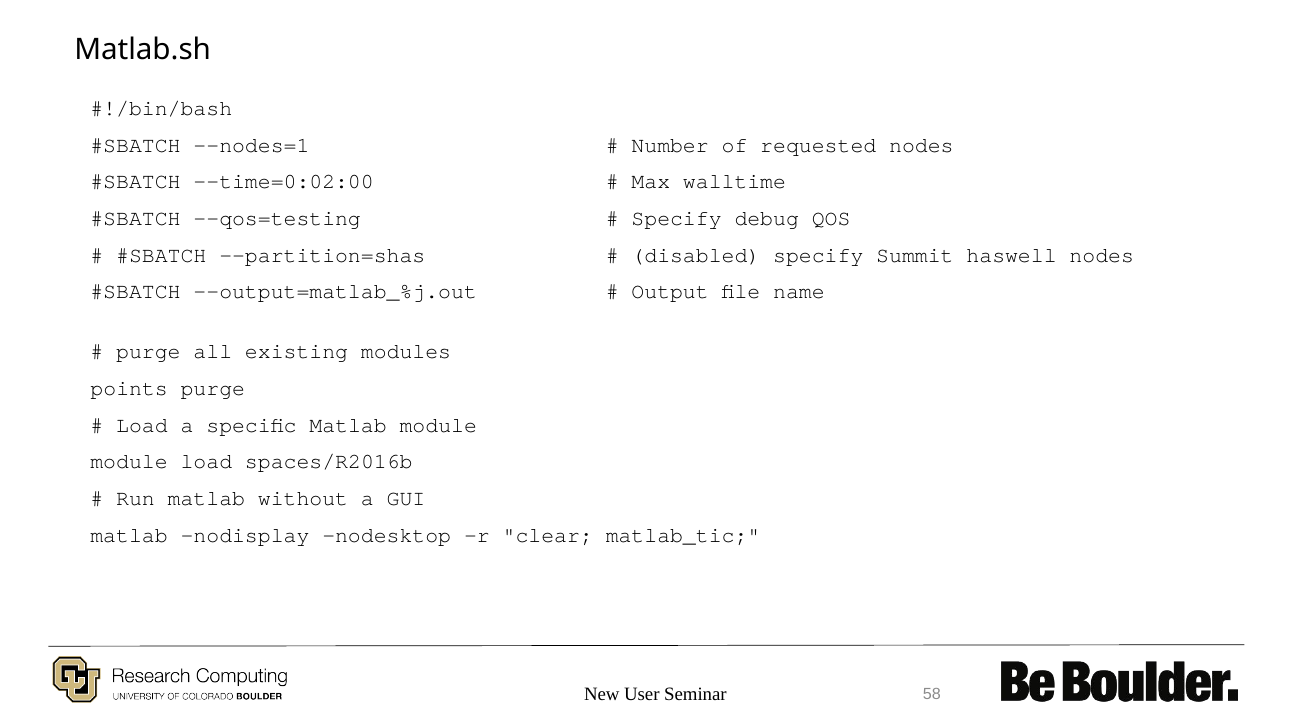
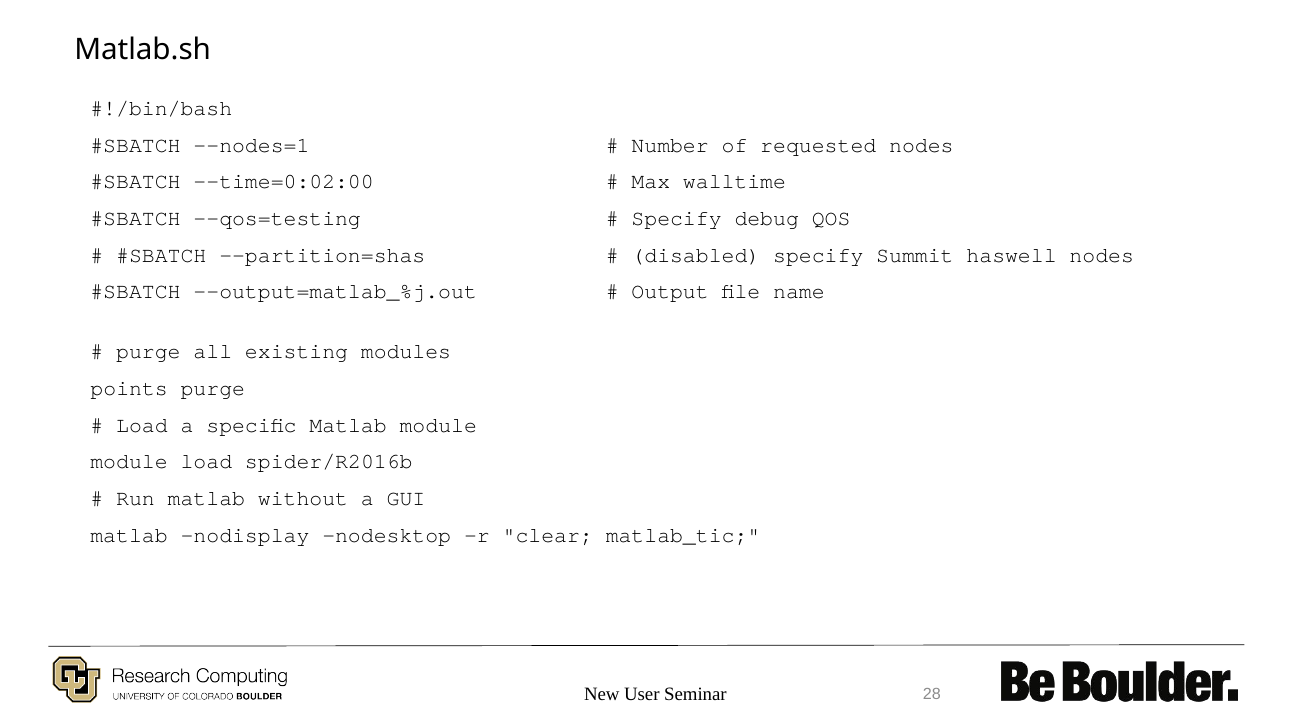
spaces/R2016b: spaces/R2016b -> spider/R2016b
58: 58 -> 28
